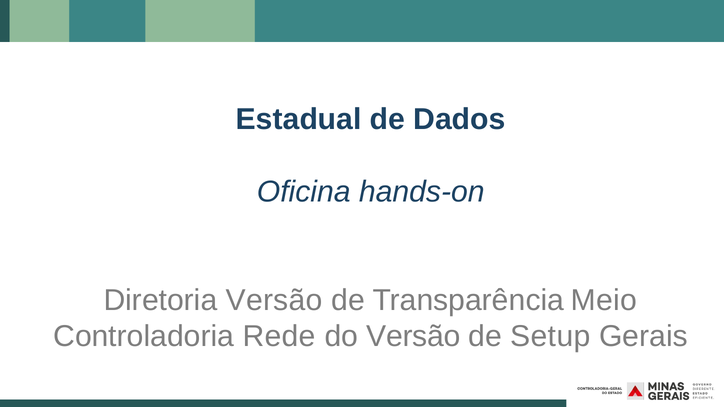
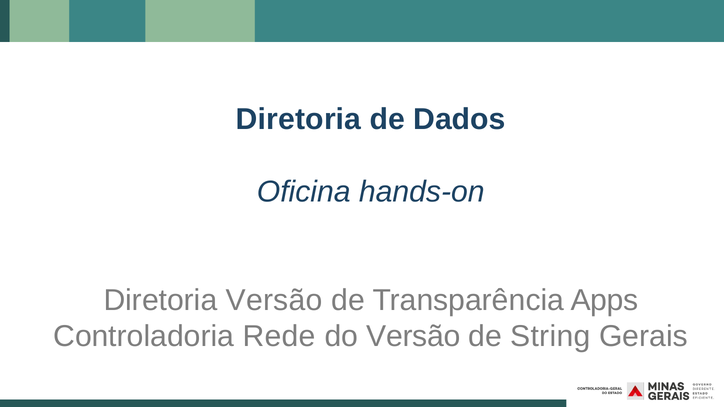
Estadual at (299, 119): Estadual -> Diretoria
Meio: Meio -> Apps
Setup: Setup -> String
